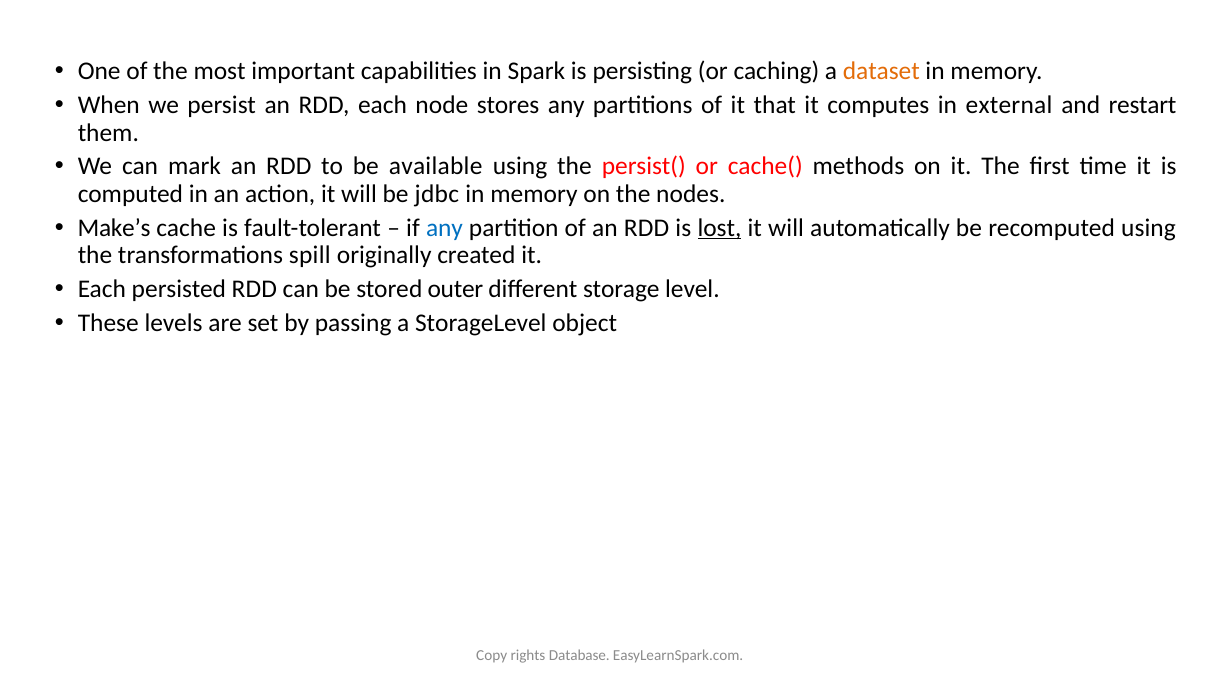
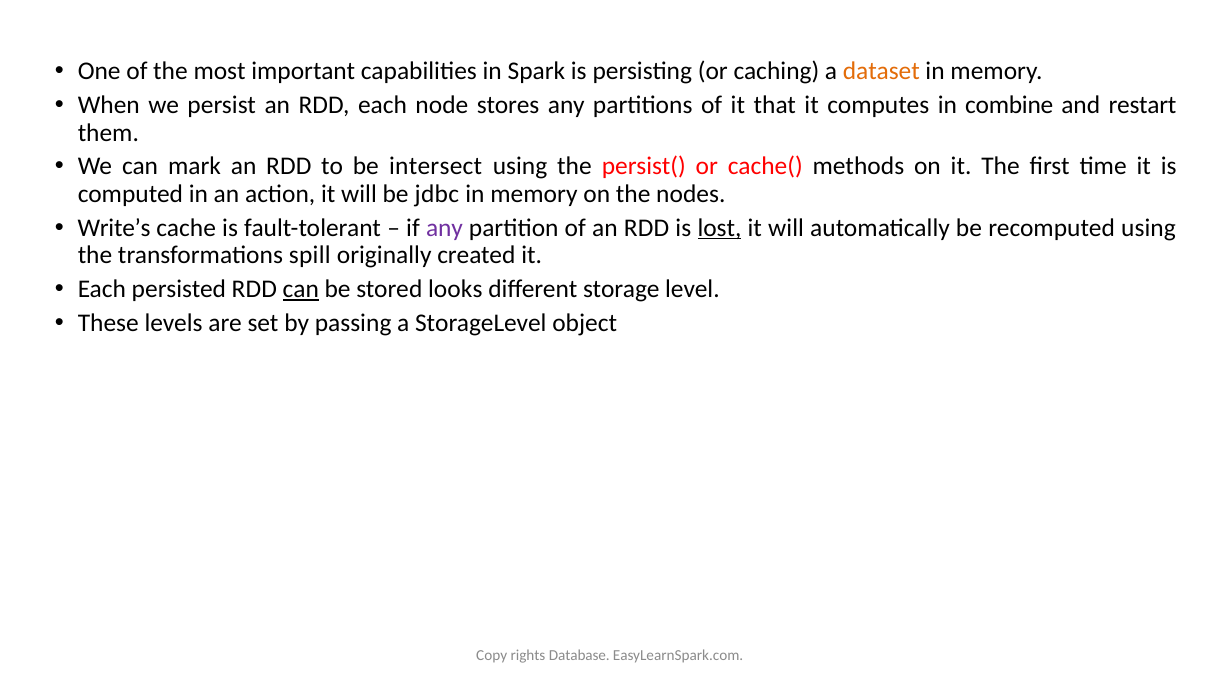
external: external -> combine
available: available -> intersect
Make’s: Make’s -> Write’s
any at (444, 228) colour: blue -> purple
can at (301, 289) underline: none -> present
outer: outer -> looks
